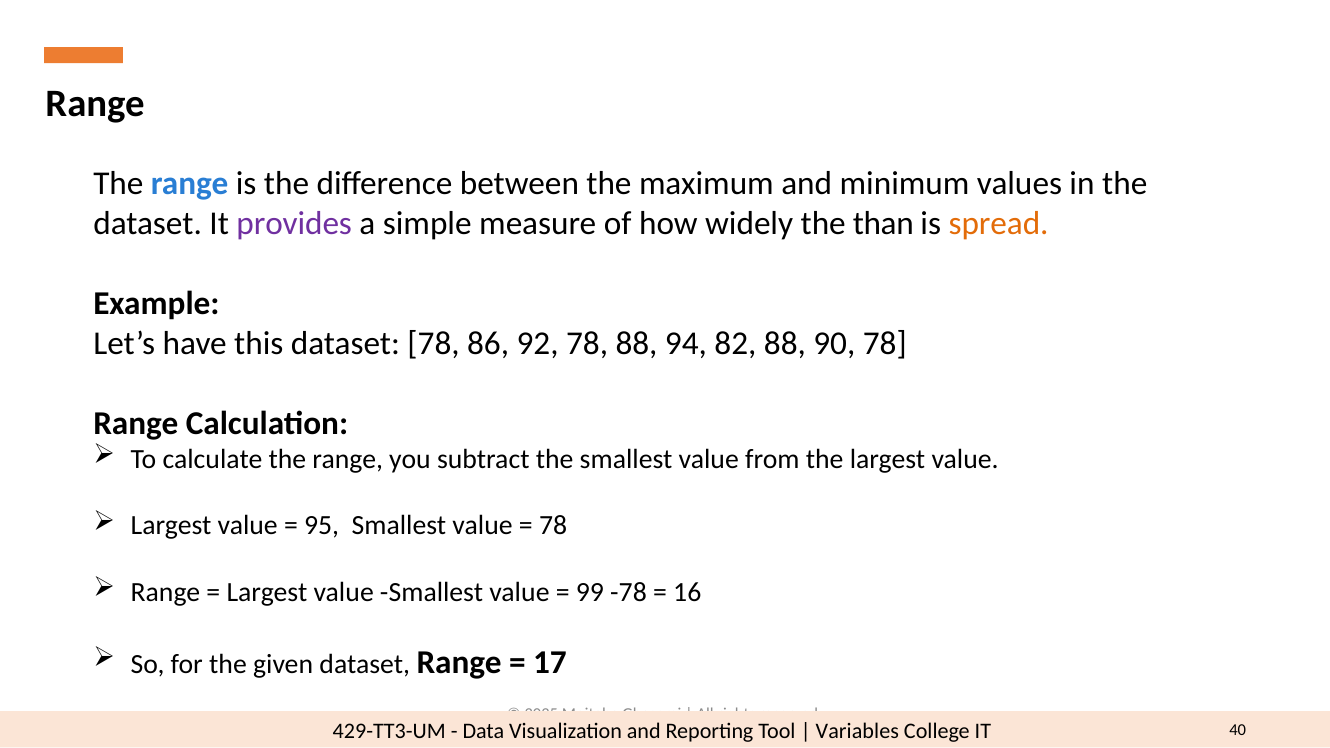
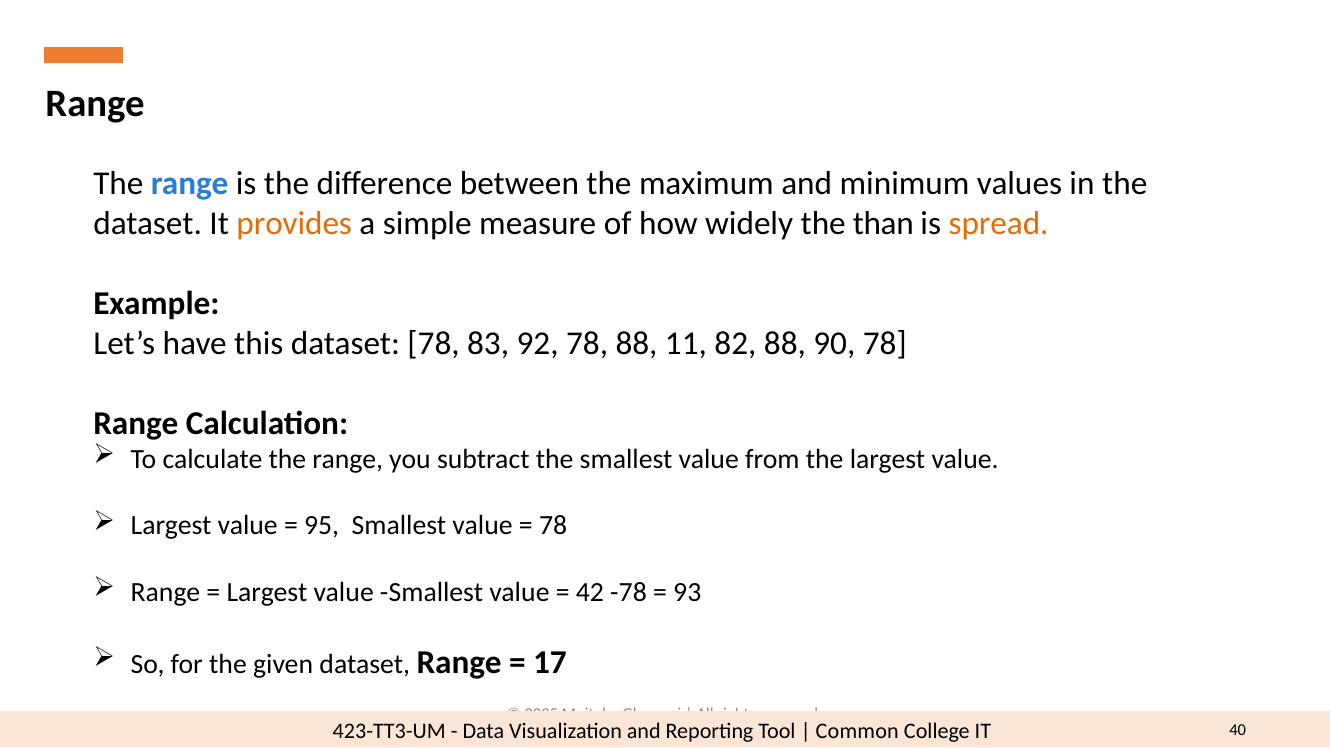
provides colour: purple -> orange
86: 86 -> 83
94: 94 -> 11
99: 99 -> 42
16: 16 -> 93
429-TT3-UM: 429-TT3-UM -> 423-TT3-UM
Variables: Variables -> Common
